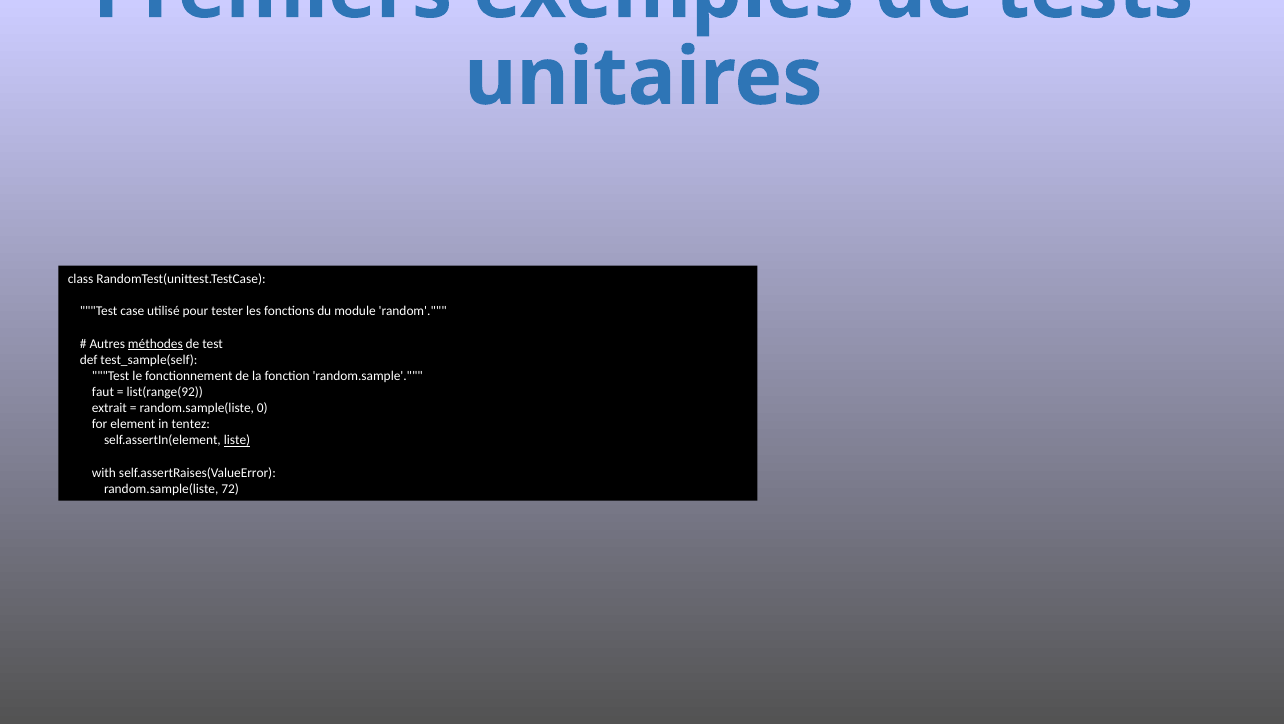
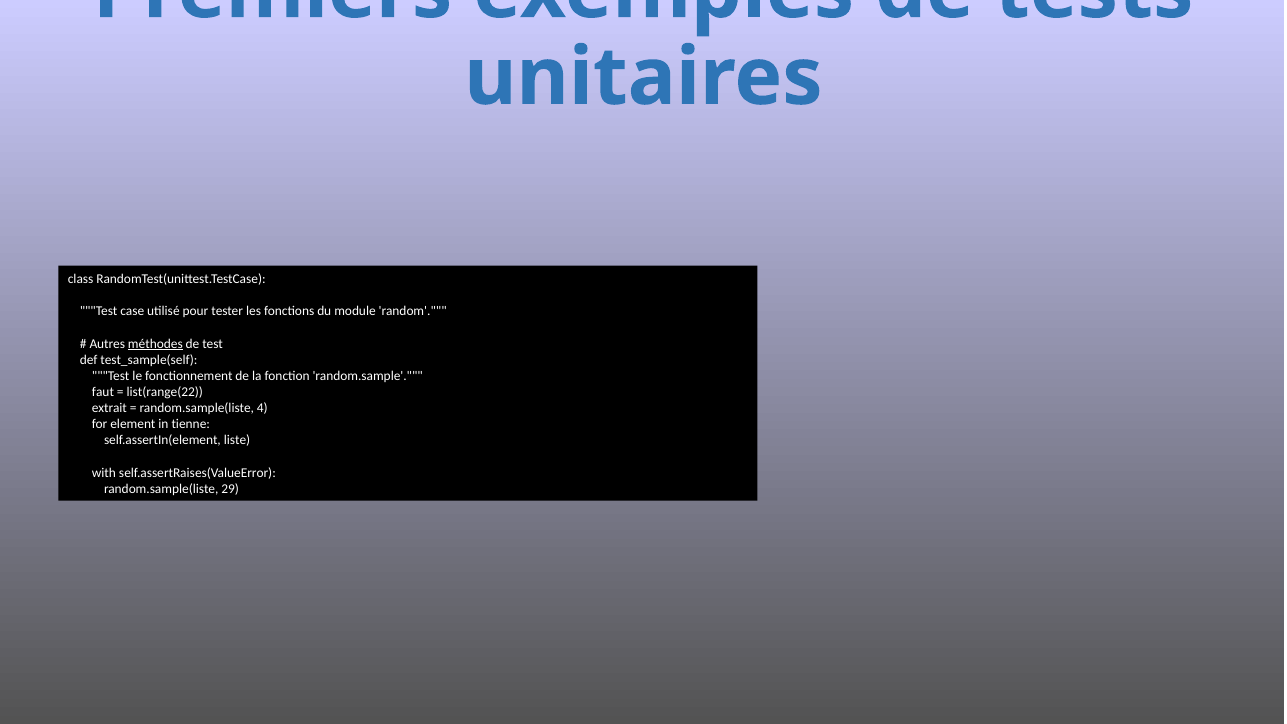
list(range(92: list(range(92 -> list(range(22
0: 0 -> 4
tentez: tentez -> tienne
liste underline: present -> none
72: 72 -> 29
